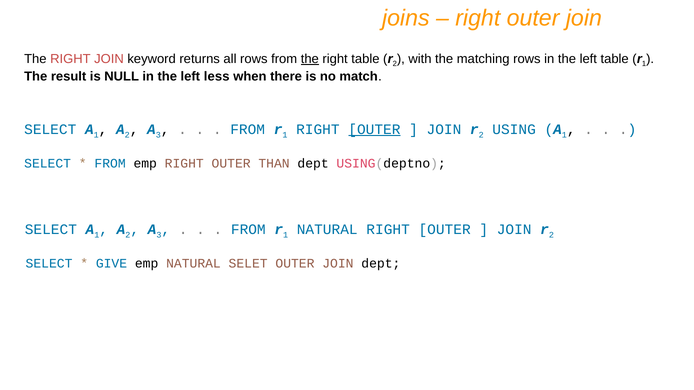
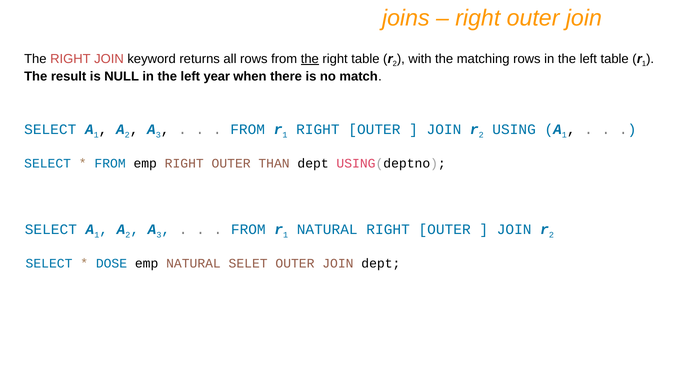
less: less -> year
OUTER at (374, 129) underline: present -> none
GIVE: GIVE -> DOSE
